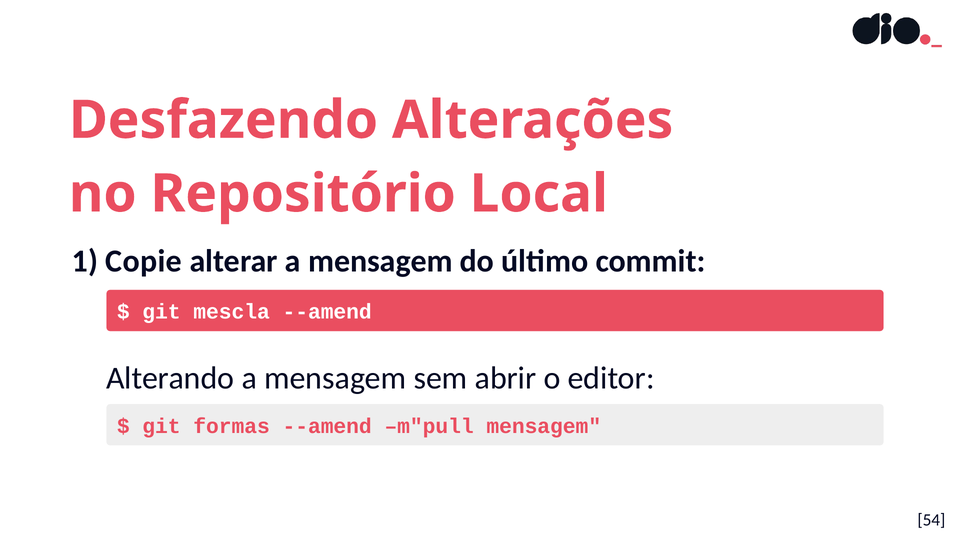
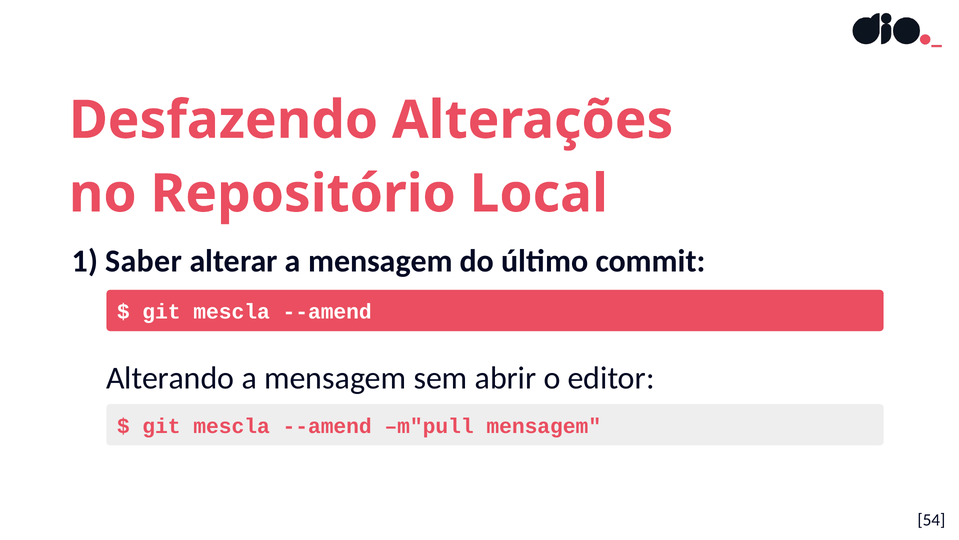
Copie: Copie -> Saber
formas at (232, 426): formas -> mescla
